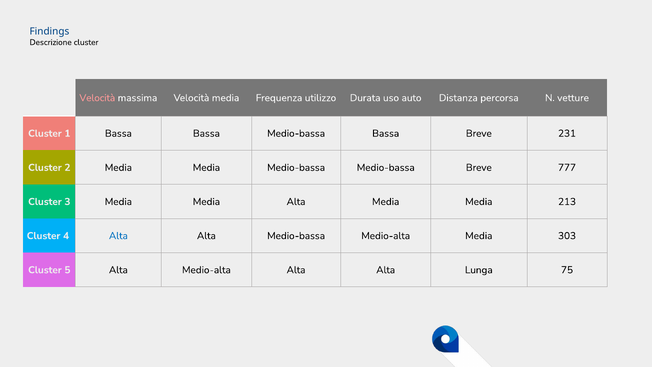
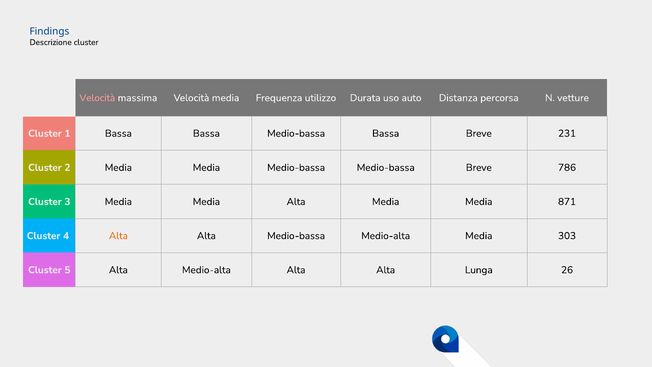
777: 777 -> 786
213: 213 -> 871
Alta at (118, 236) colour: blue -> orange
75: 75 -> 26
